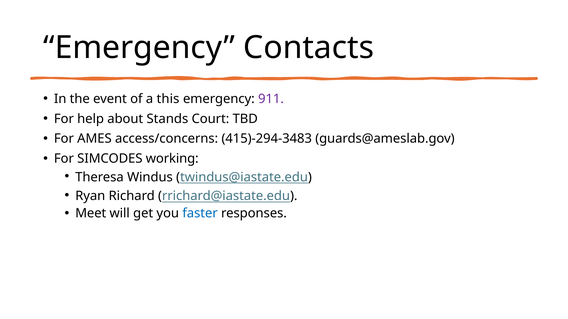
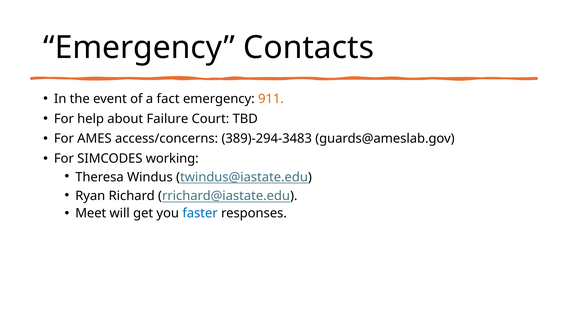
this: this -> fact
911 colour: purple -> orange
Stands: Stands -> Failure
415)-294-3483: 415)-294-3483 -> 389)-294-3483
